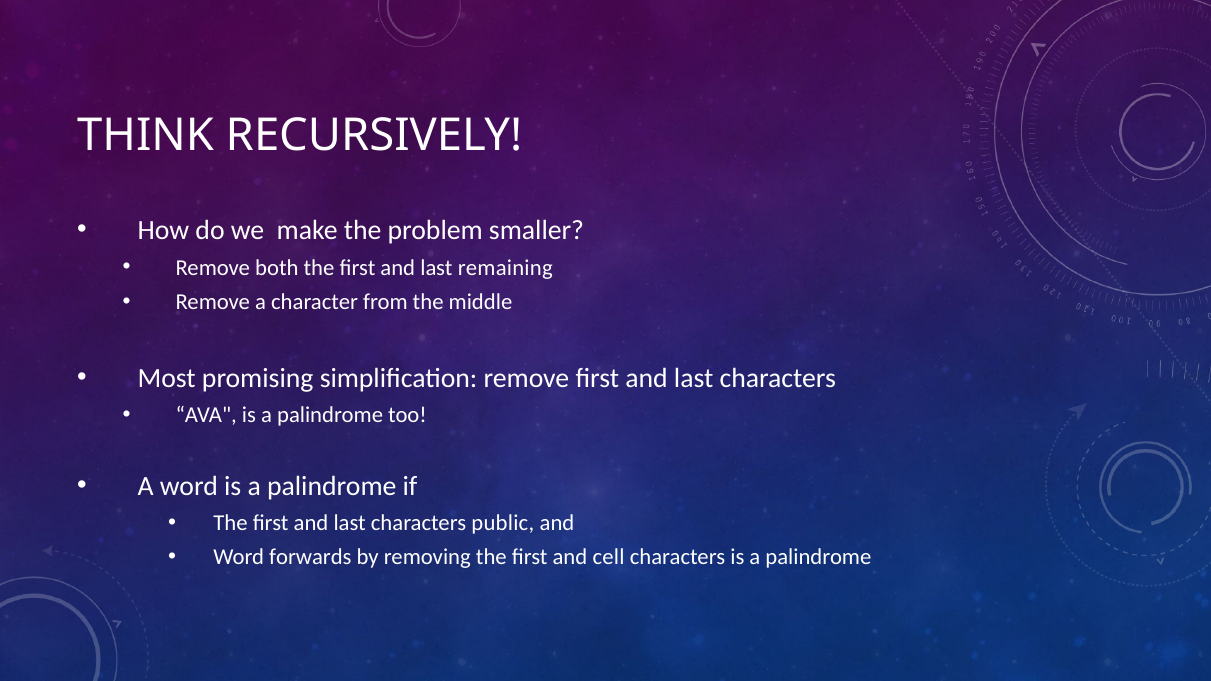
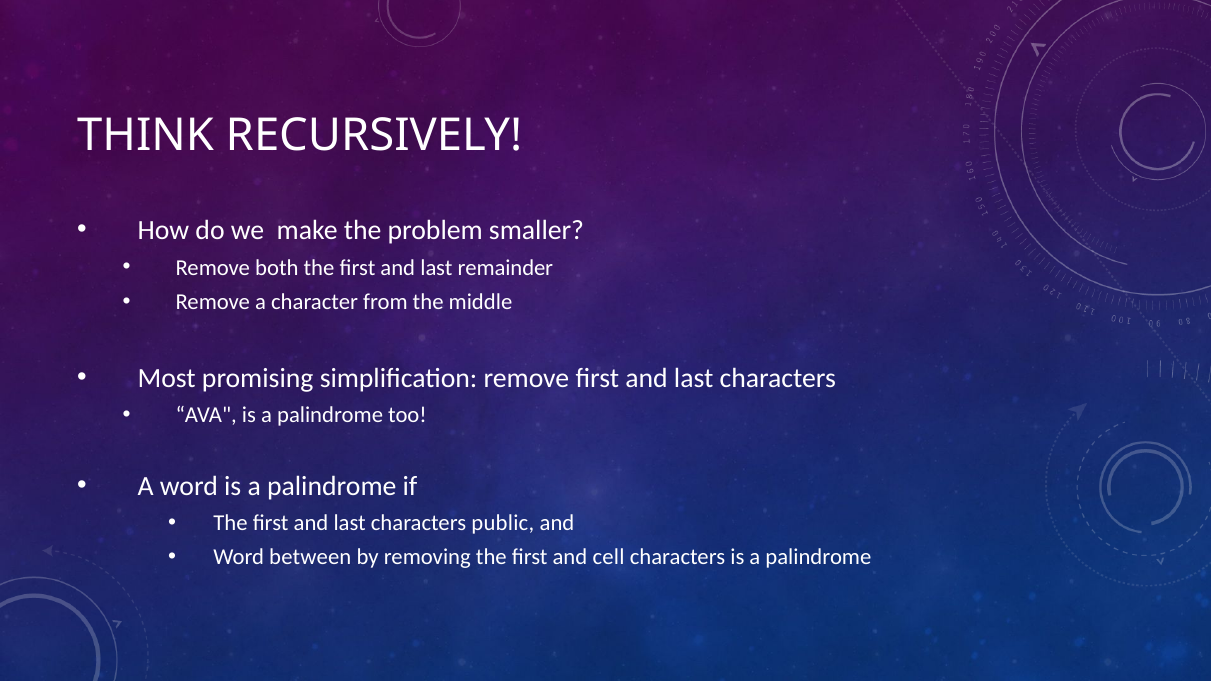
remaining: remaining -> remainder
forwards: forwards -> between
